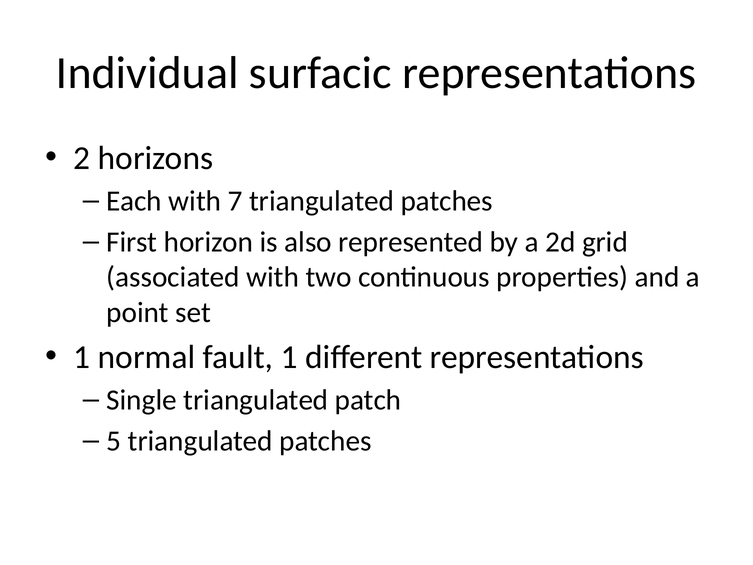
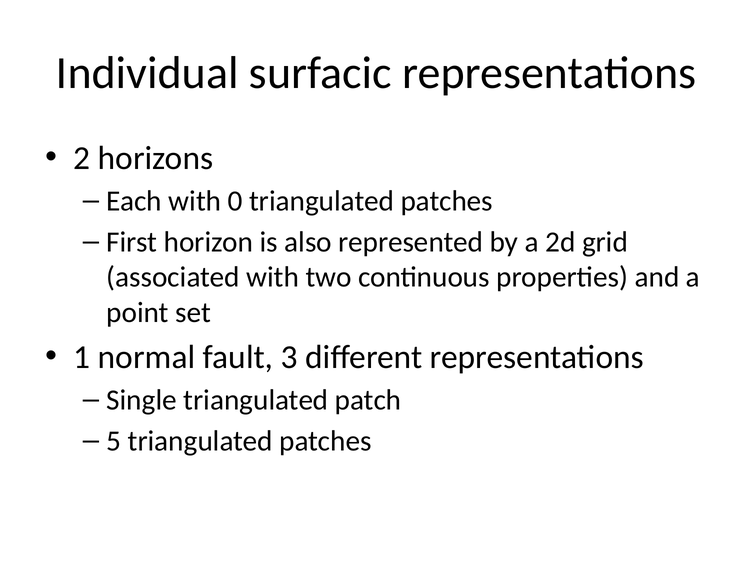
7: 7 -> 0
fault 1: 1 -> 3
